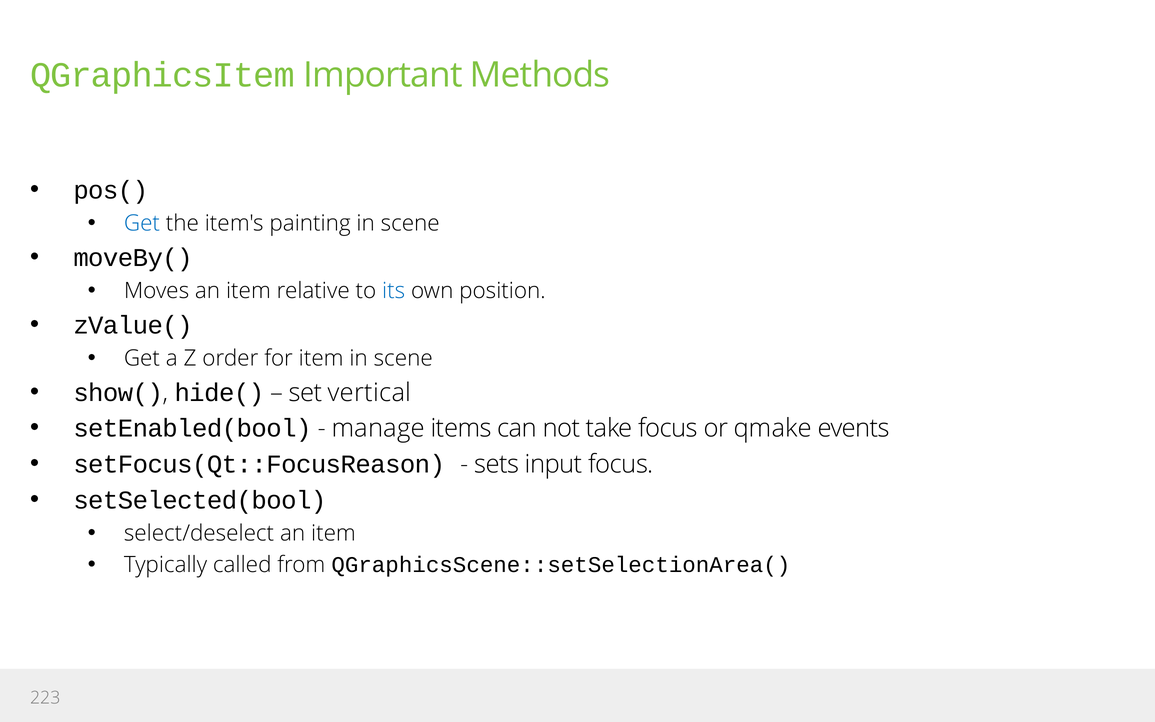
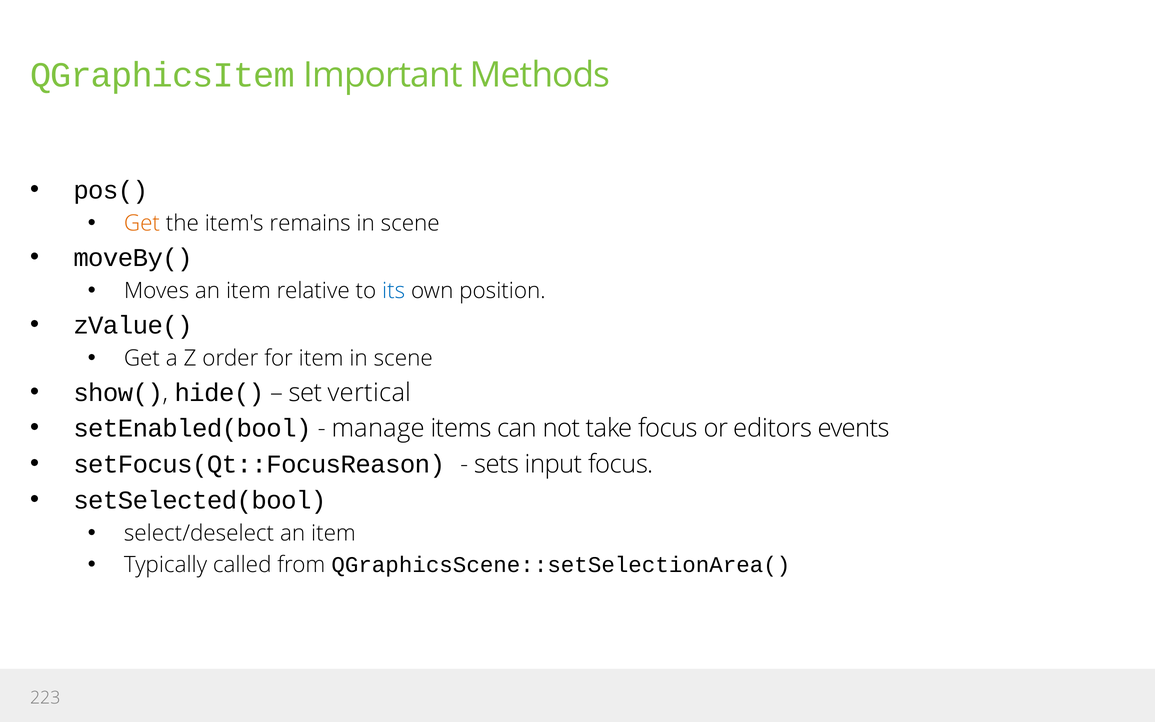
Get at (142, 223) colour: blue -> orange
painting: painting -> remains
qmake: qmake -> editors
